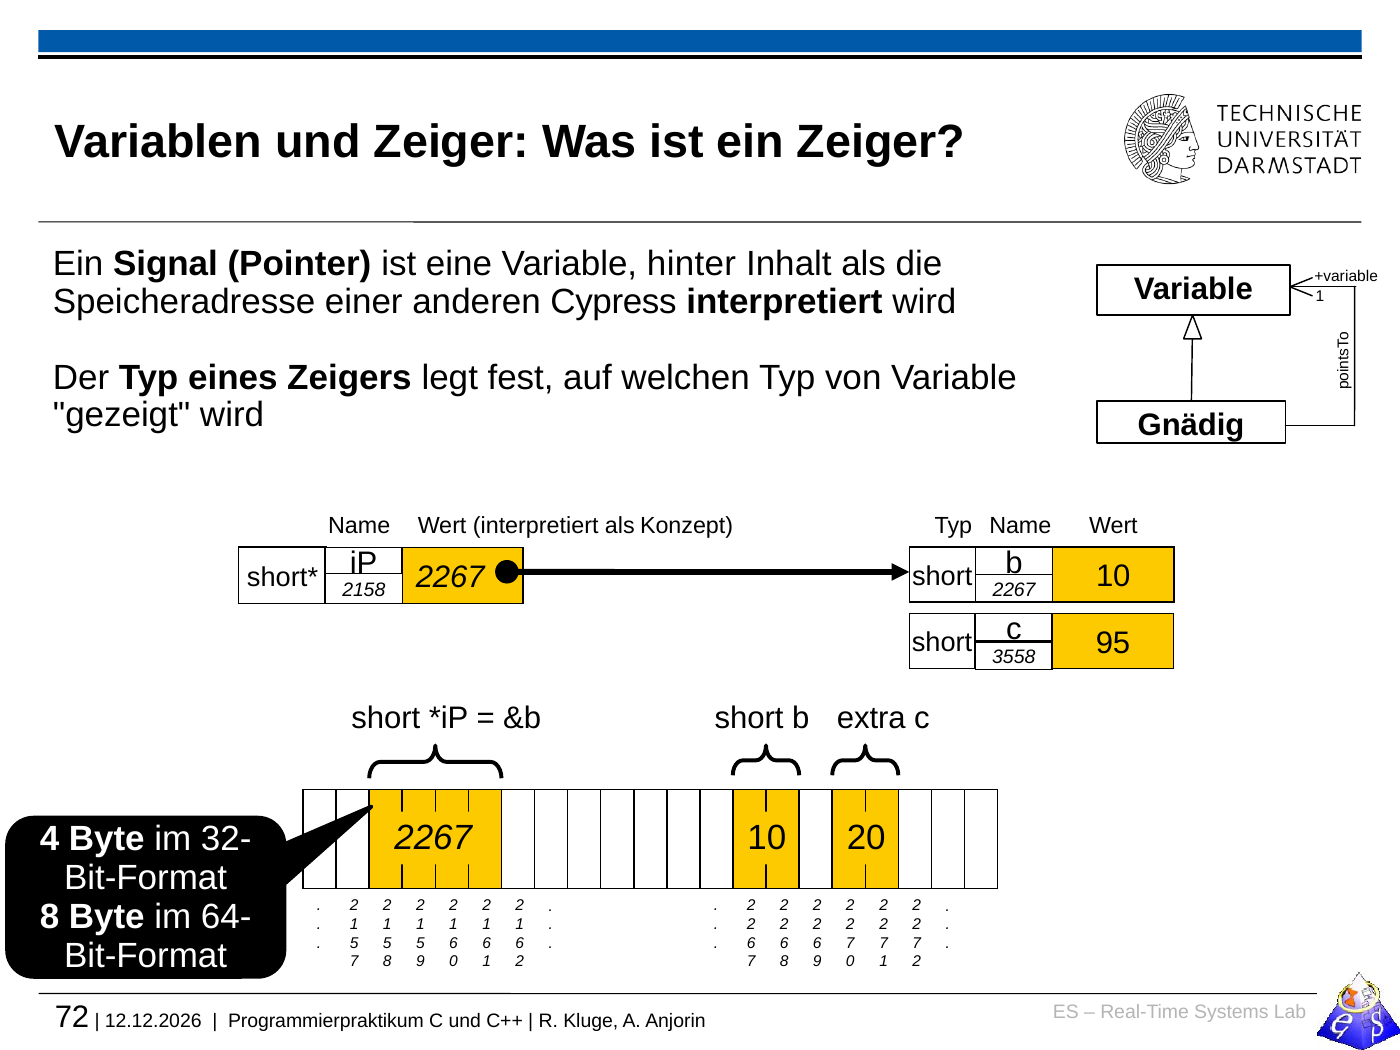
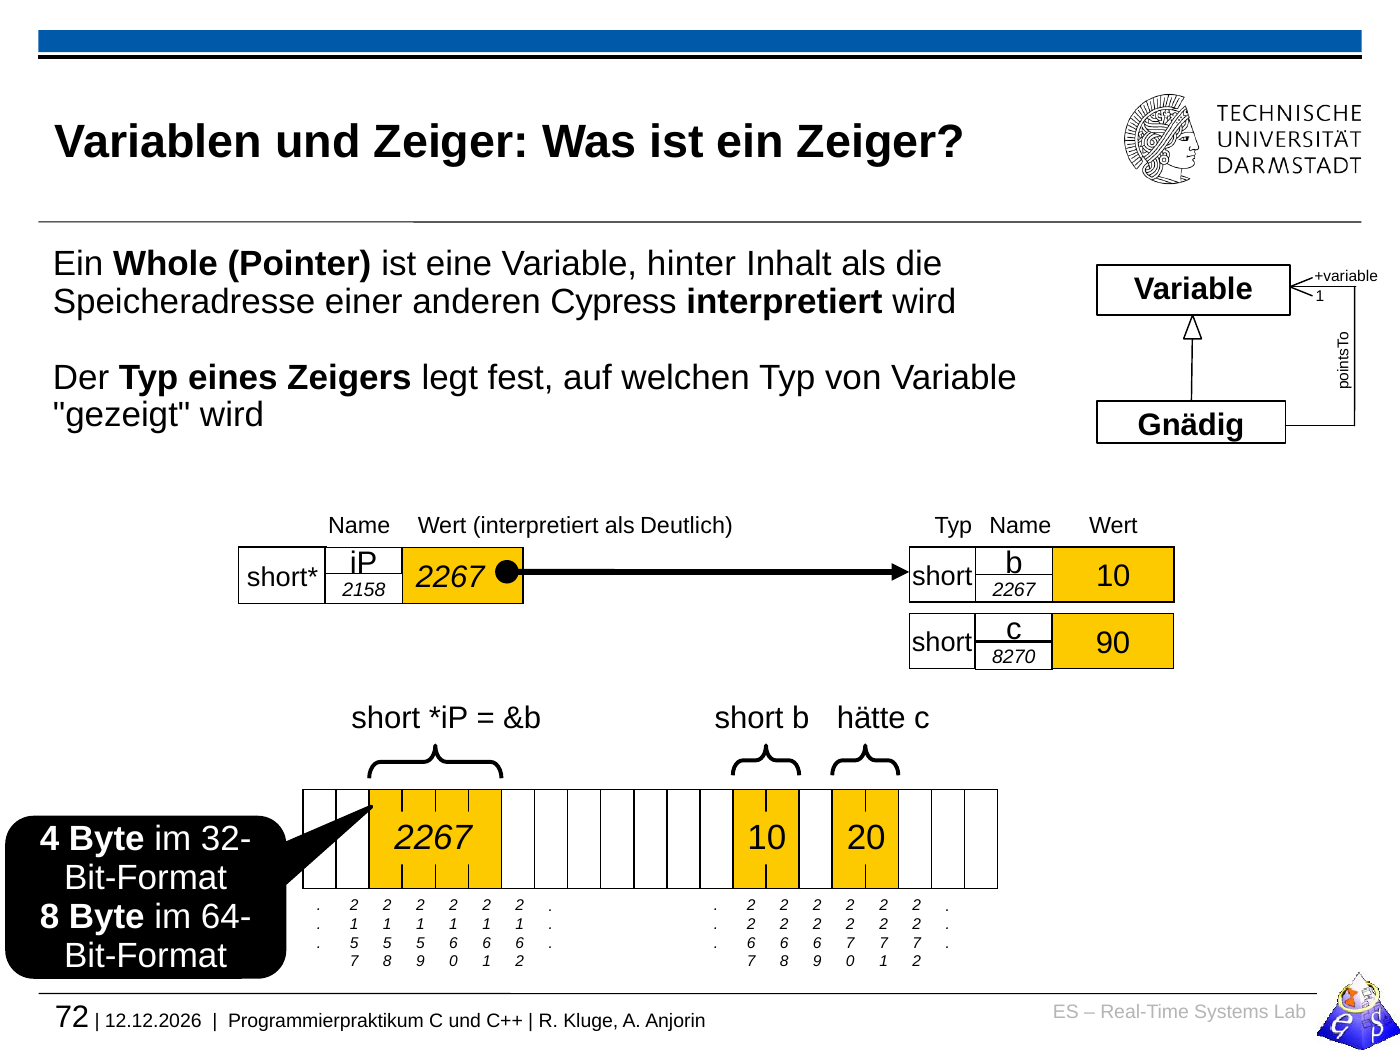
Signal: Signal -> Whole
Konzept: Konzept -> Deutlich
95: 95 -> 90
3558: 3558 -> 8270
extra: extra -> hätte
